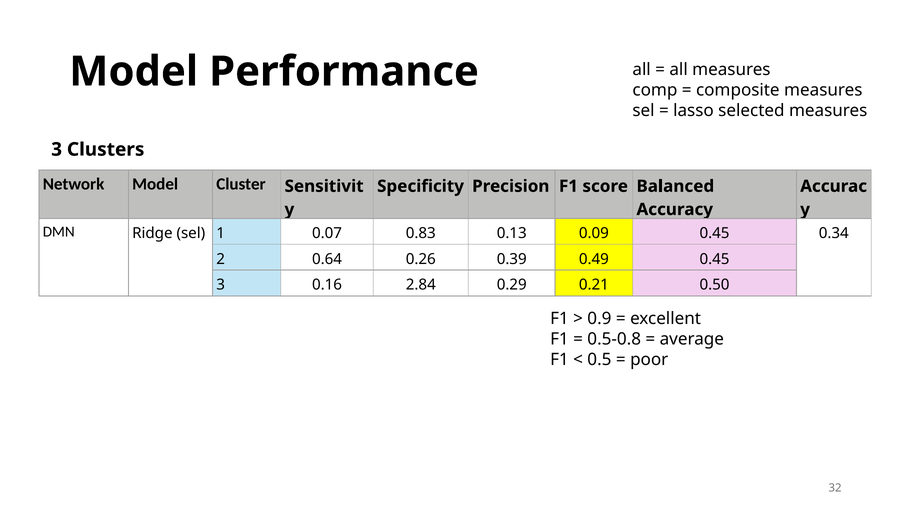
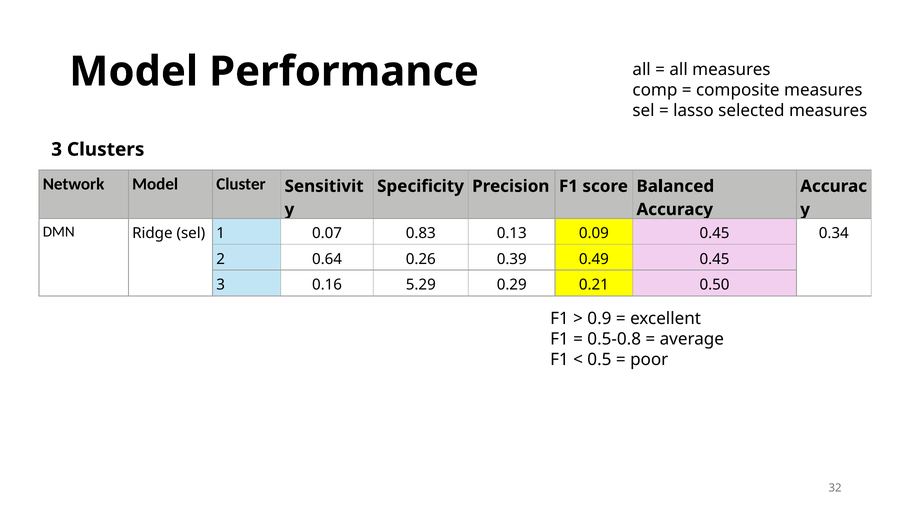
2.84: 2.84 -> 5.29
